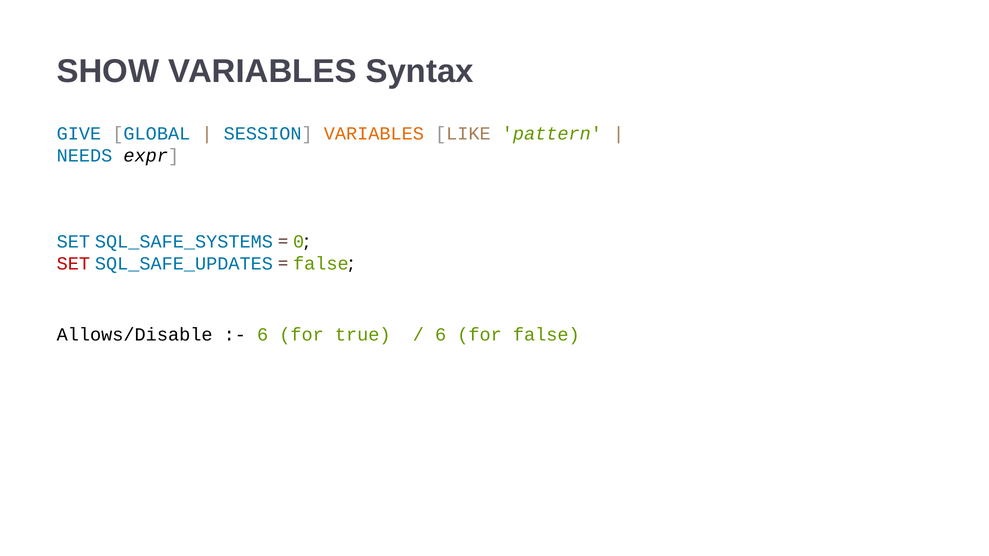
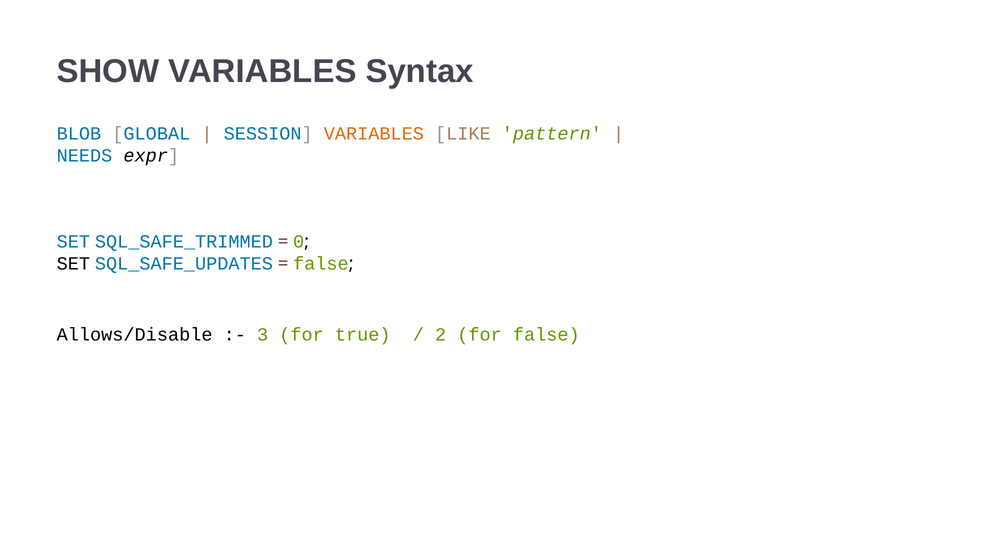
GIVE: GIVE -> BLOB
SQL_SAFE_SYSTEMS: SQL_SAFE_SYSTEMS -> SQL_SAFE_TRIMMED
SET at (73, 264) colour: red -> black
6 at (263, 335): 6 -> 3
6 at (441, 335): 6 -> 2
